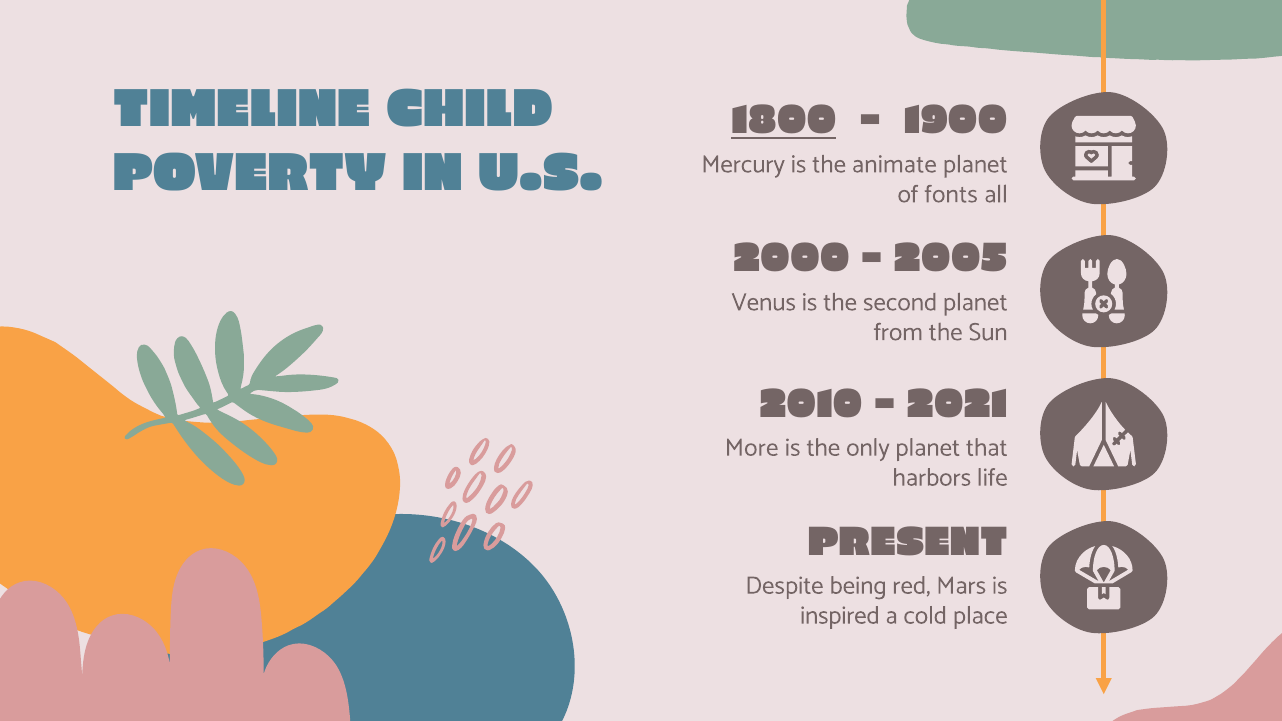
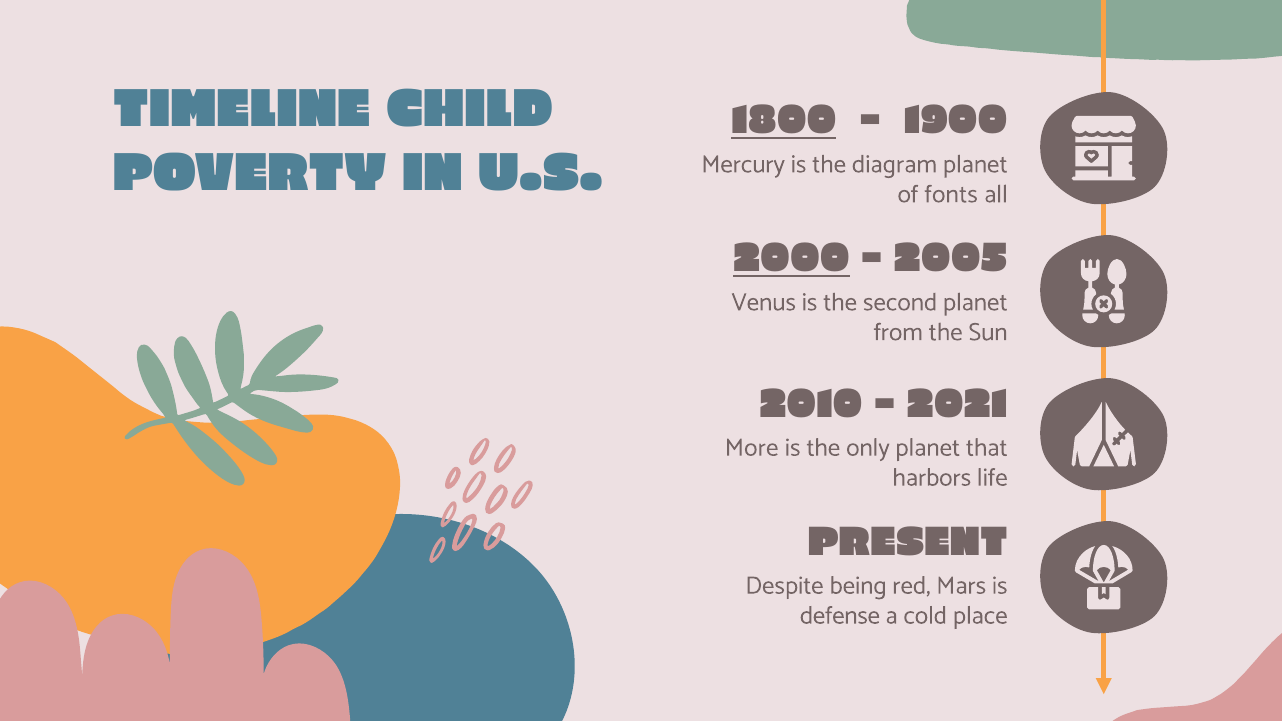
animate: animate -> diagram
2000 underline: none -> present
inspired: inspired -> defense
